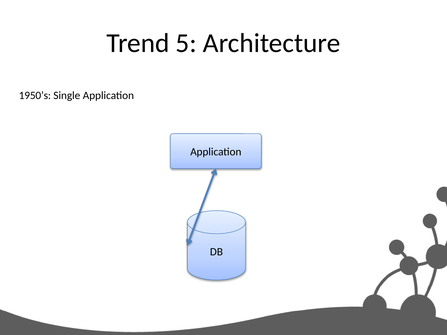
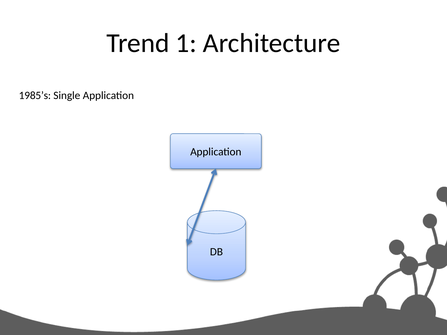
5: 5 -> 1
1950’s: 1950’s -> 1985’s
